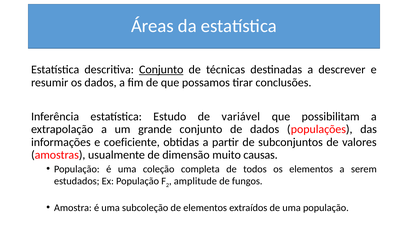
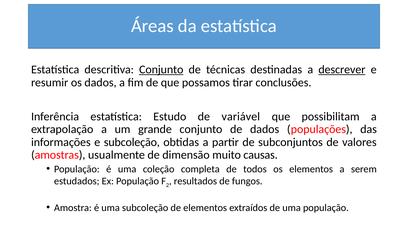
descrever underline: none -> present
e coeficiente: coeficiente -> subcoleção
amplitude: amplitude -> resultados
